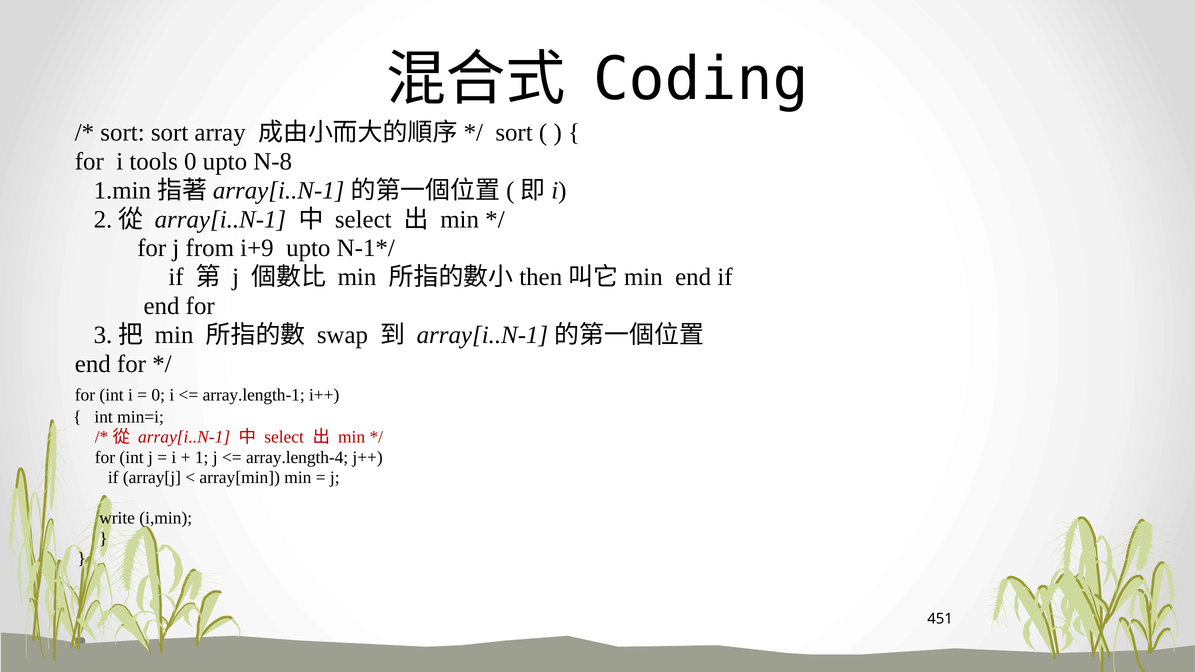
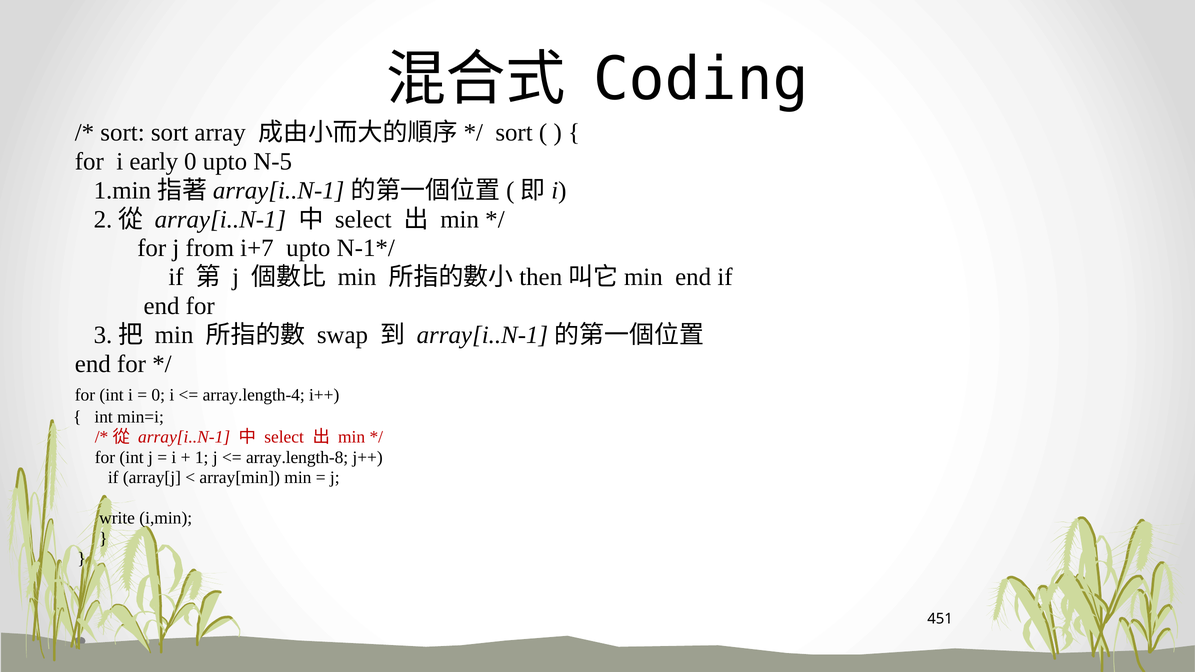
tools: tools -> early
N-8: N-8 -> N-5
i+9: i+9 -> i+7
array.length-1: array.length-1 -> array.length-4
array.length-4: array.length-4 -> array.length-8
